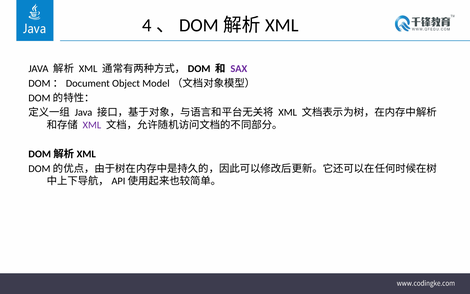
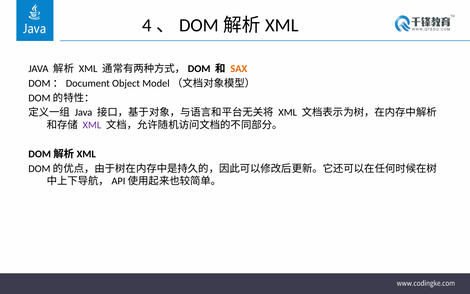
SAX colour: purple -> orange
